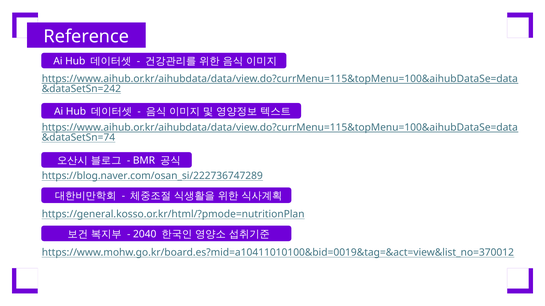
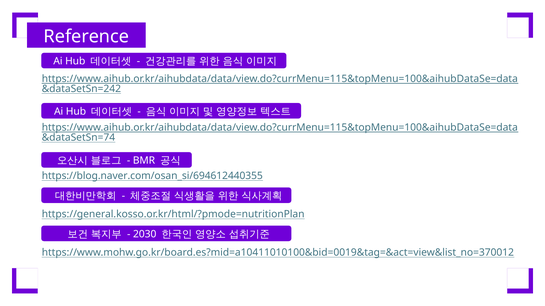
https://blog.naver.com/osan_si/222736747289: https://blog.naver.com/osan_si/222736747289 -> https://blog.naver.com/osan_si/694612440355
2040: 2040 -> 2030
